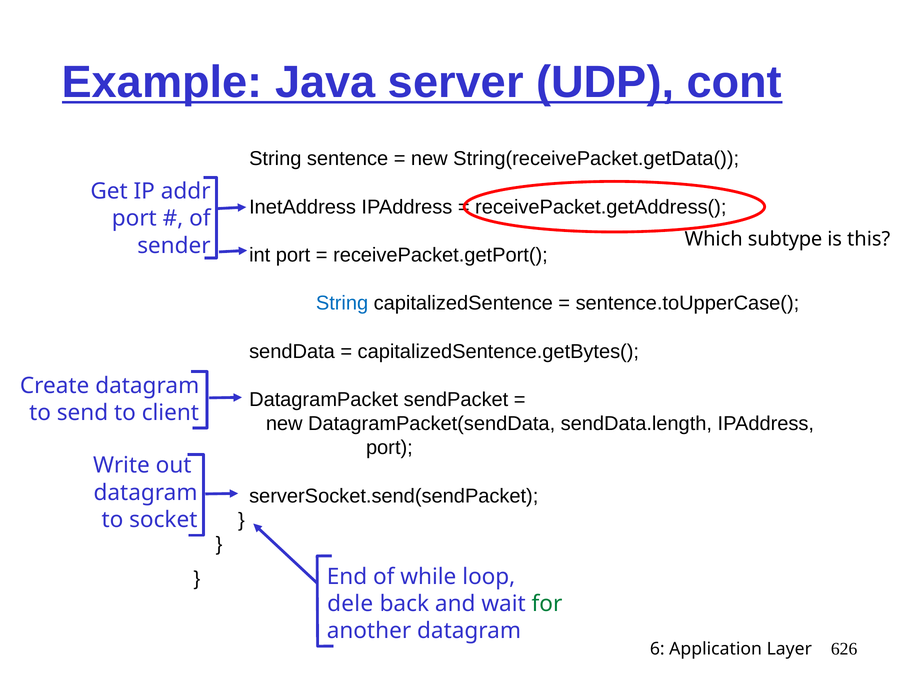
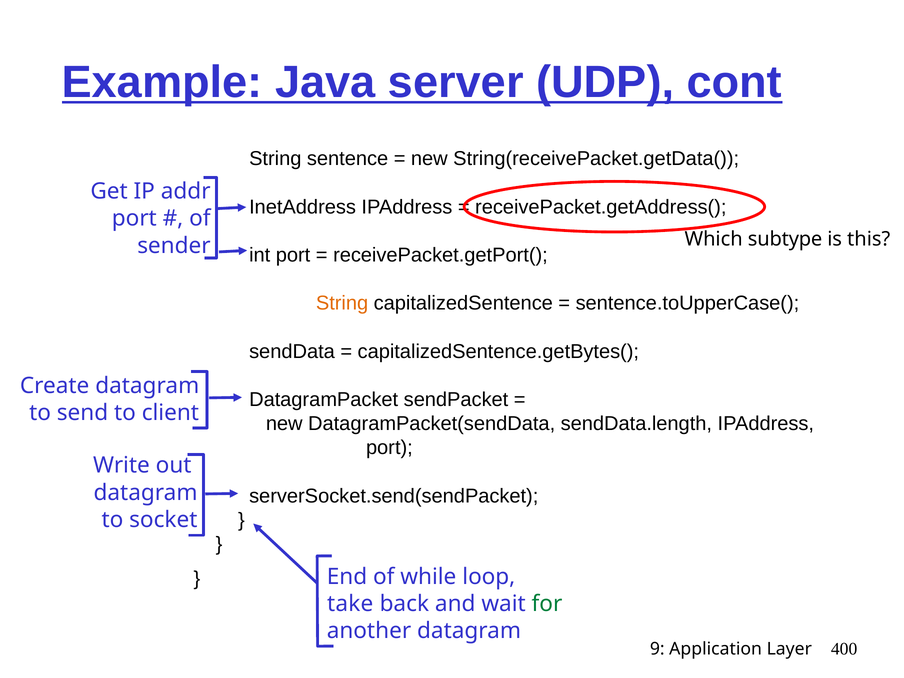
String at (342, 303) colour: blue -> orange
dele: dele -> take
6: 6 -> 9
626: 626 -> 400
